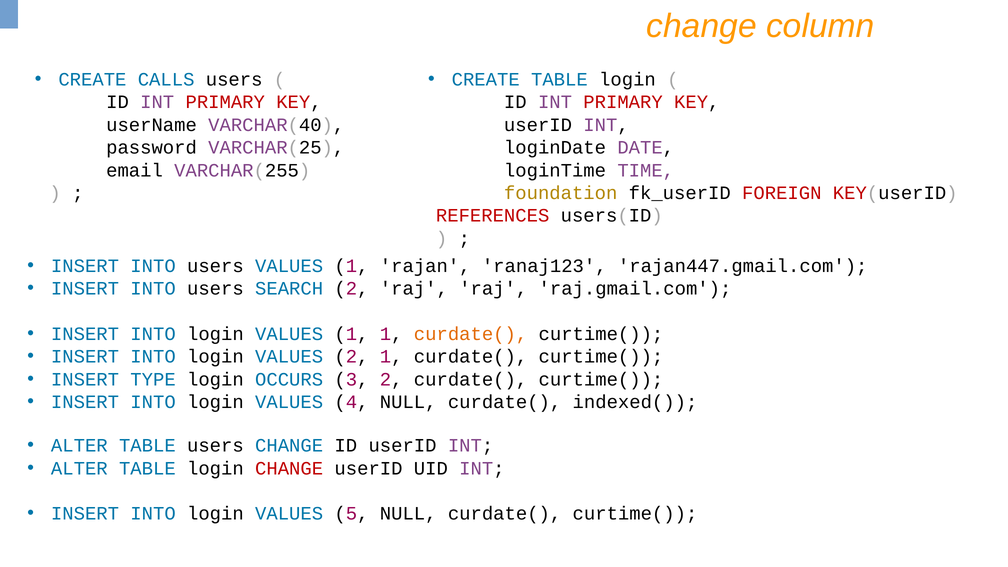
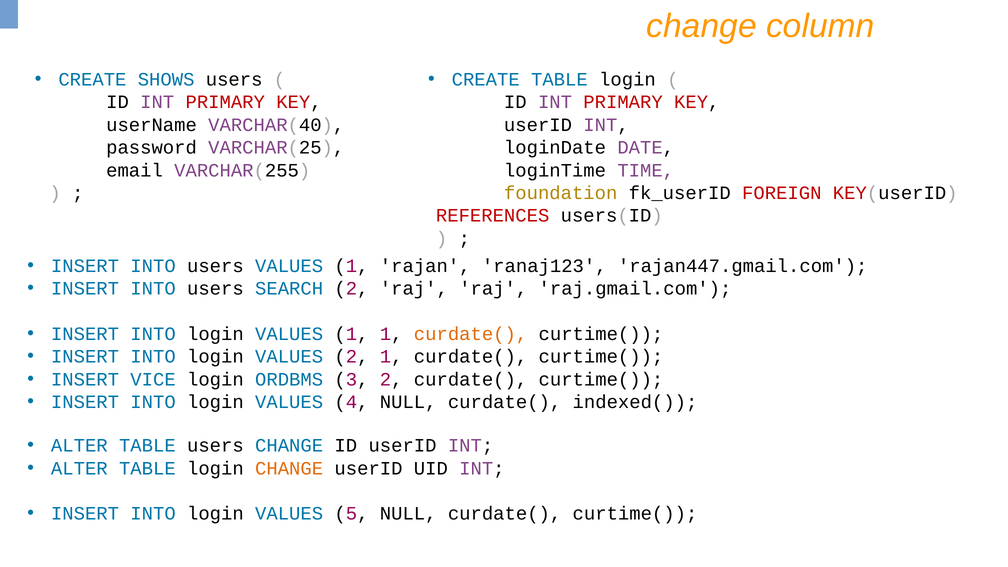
CALLS: CALLS -> SHOWS
TYPE: TYPE -> VICE
OCCURS: OCCURS -> ORDBMS
CHANGE at (289, 468) colour: red -> orange
